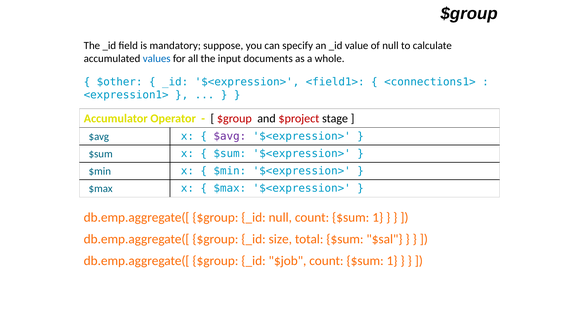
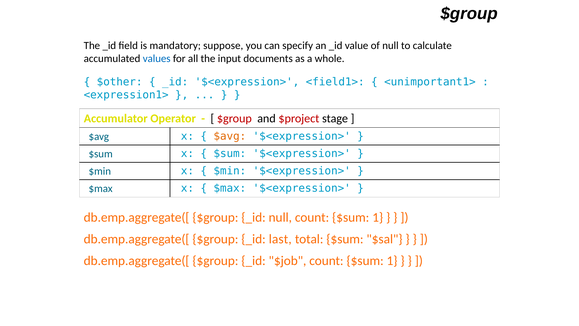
<connections1>: <connections1> -> <unimportant1>
$avg at (230, 136) colour: purple -> orange
size: size -> last
